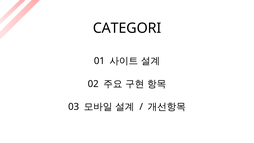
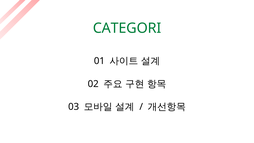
CATEGORI colour: black -> green
